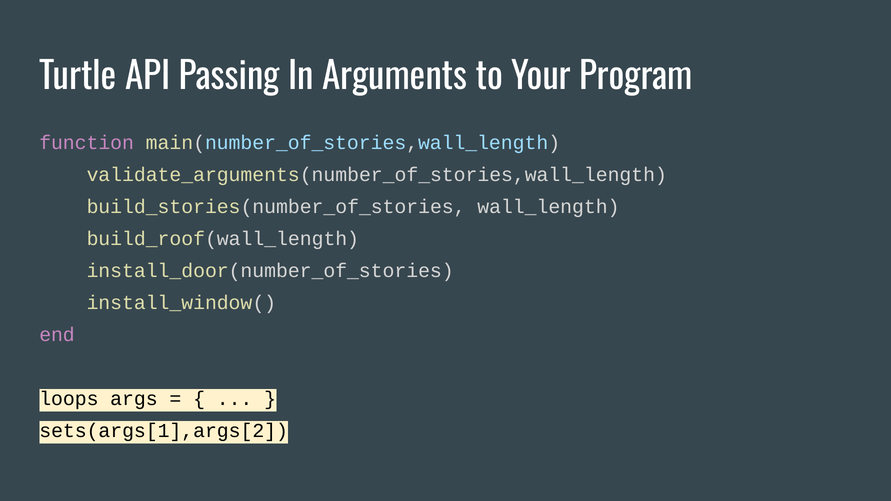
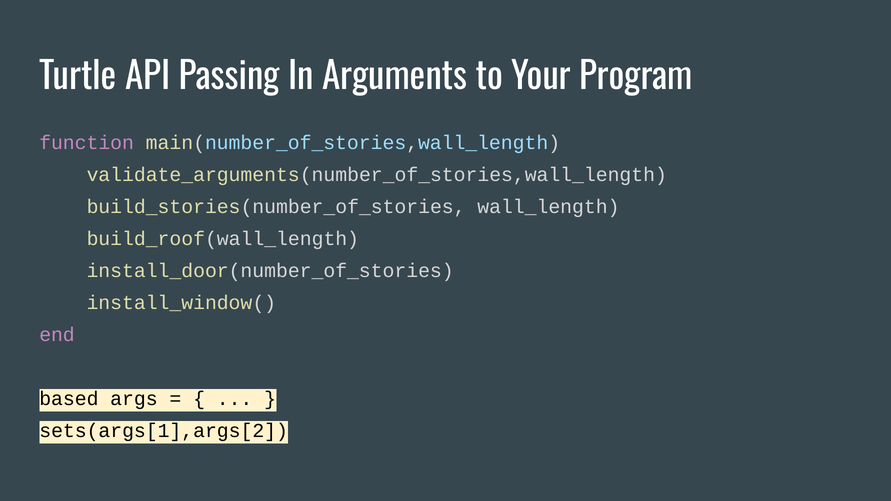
loops: loops -> based
